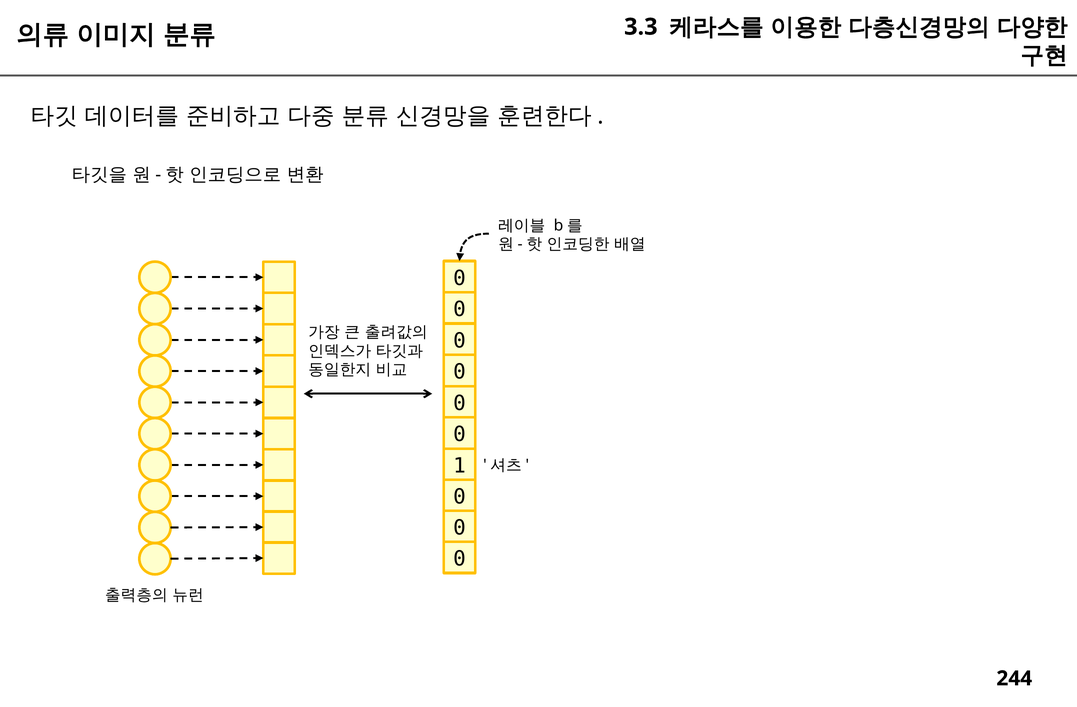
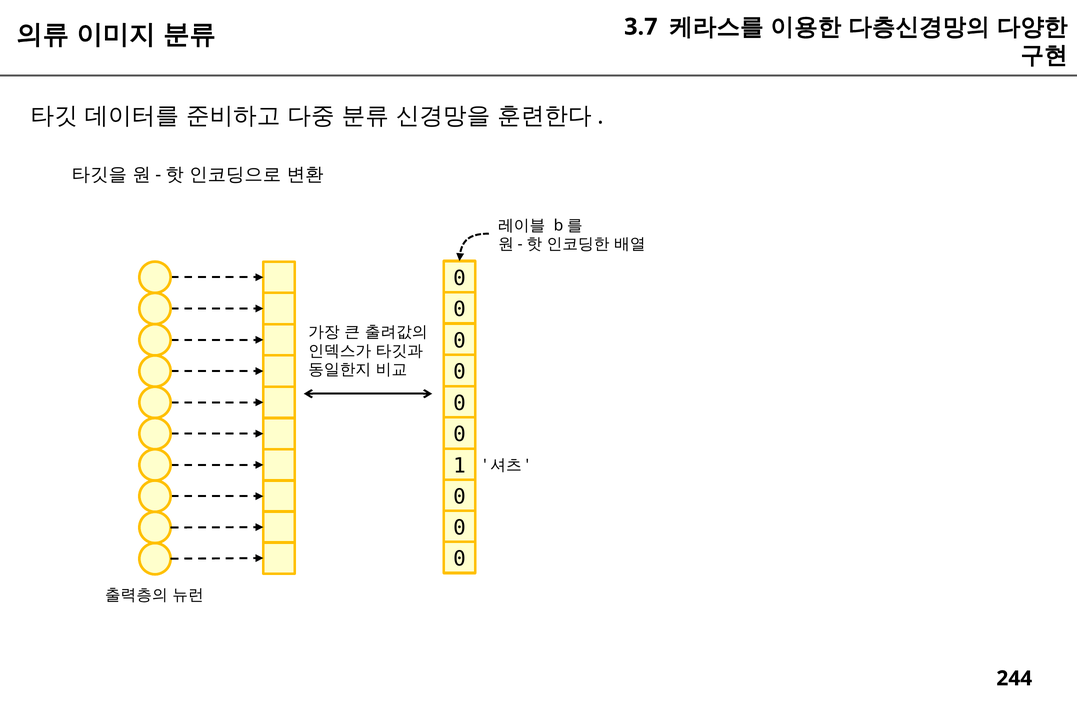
3.3: 3.3 -> 3.7
